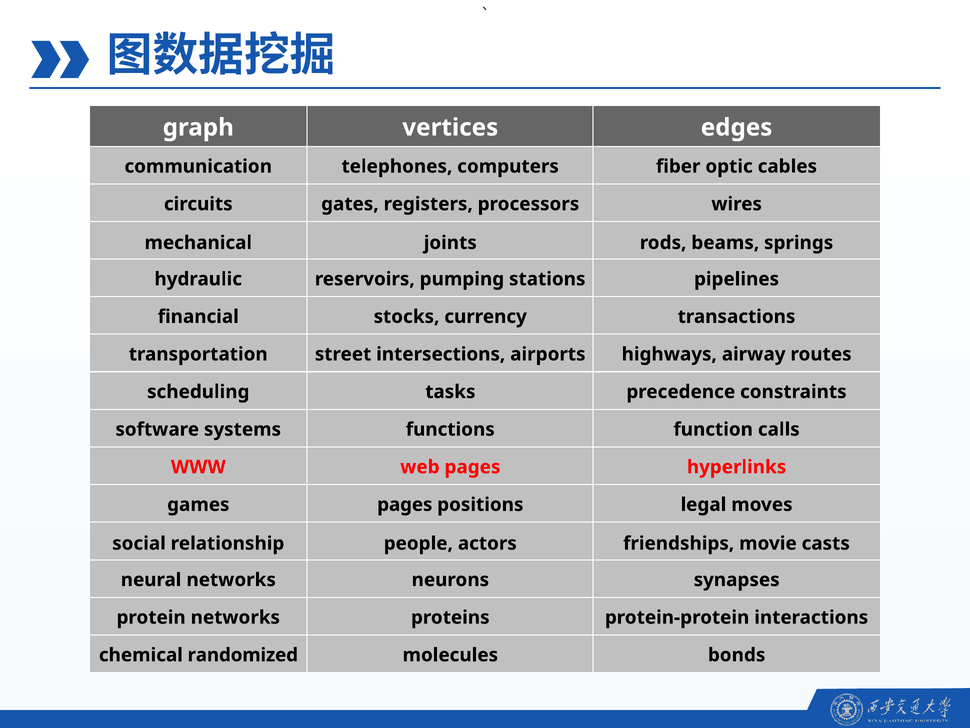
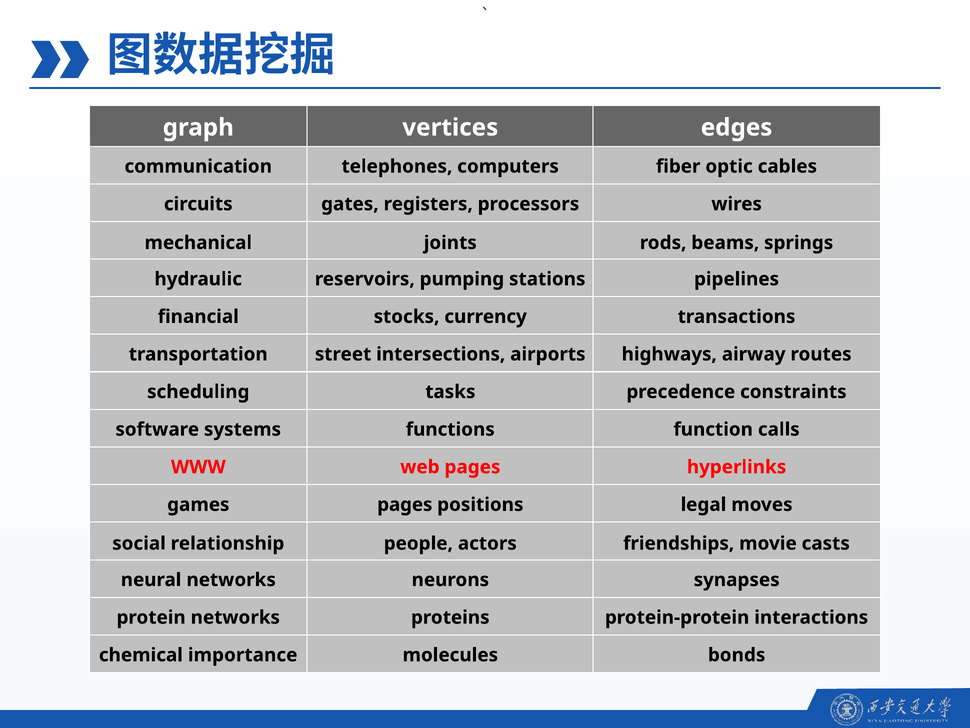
randomized: randomized -> importance
